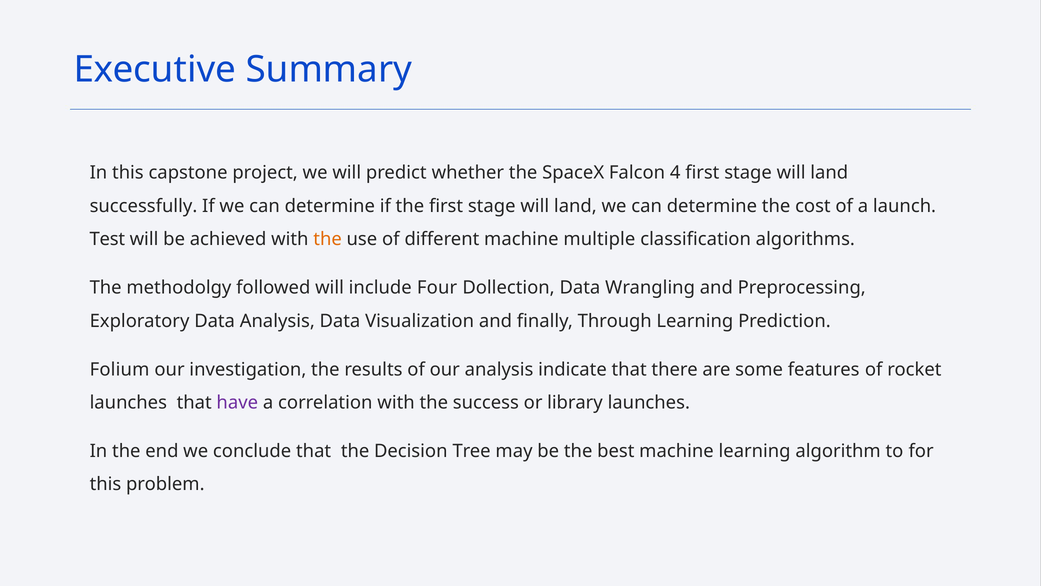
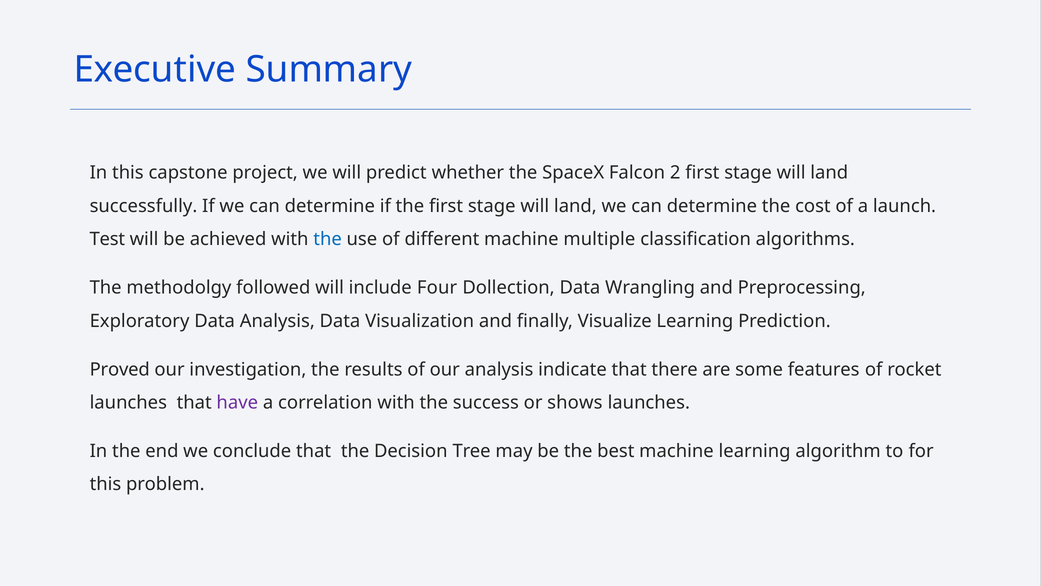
4: 4 -> 2
the at (328, 239) colour: orange -> blue
Through: Through -> Visualize
Folium: Folium -> Proved
library: library -> shows
